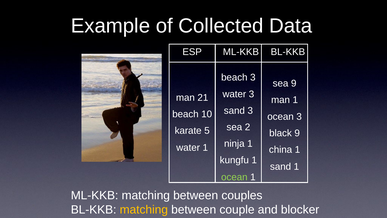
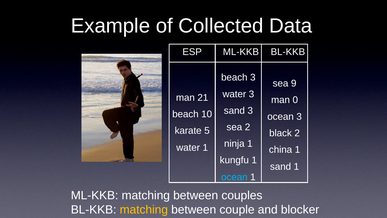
man 1: 1 -> 0
black 9: 9 -> 2
ocean at (234, 177) colour: light green -> light blue
